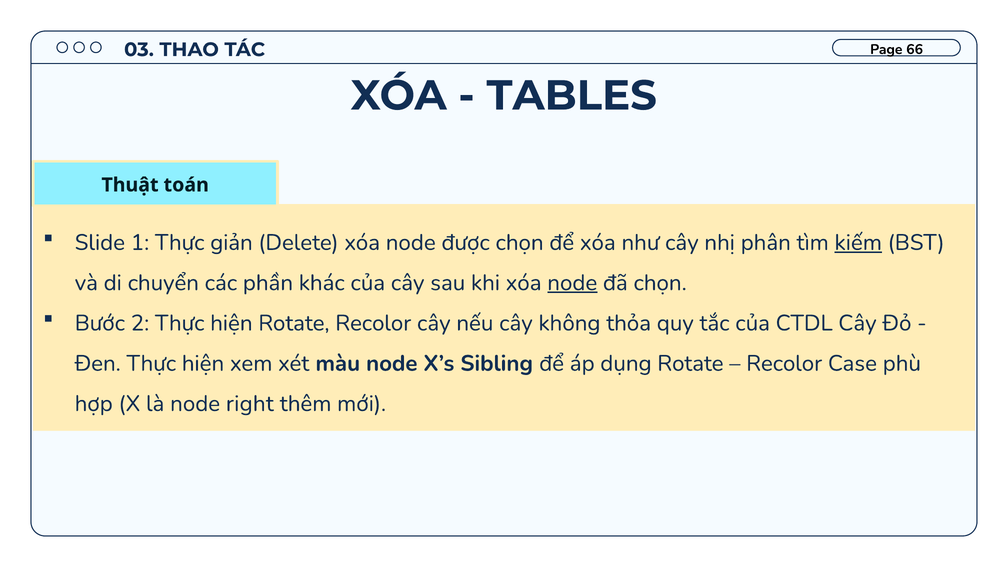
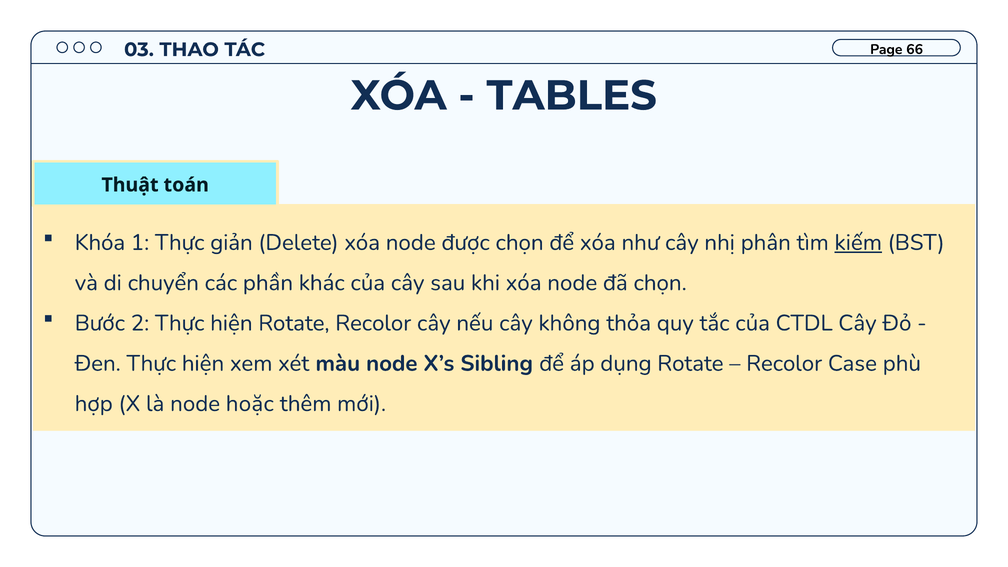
Slide: Slide -> Khóa
node at (572, 283) underline: present -> none
right: right -> hoặc
